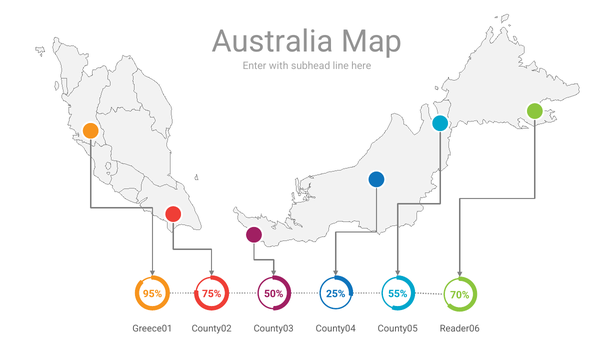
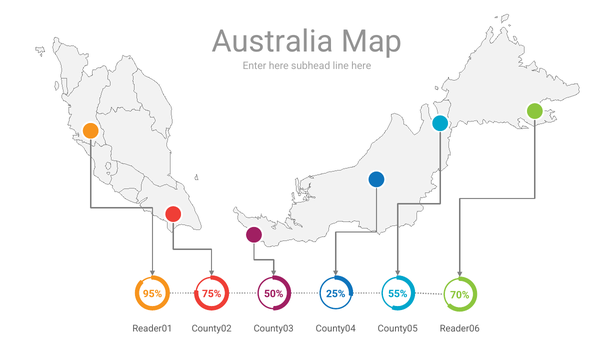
Enter with: with -> here
Greece01: Greece01 -> Reader01
